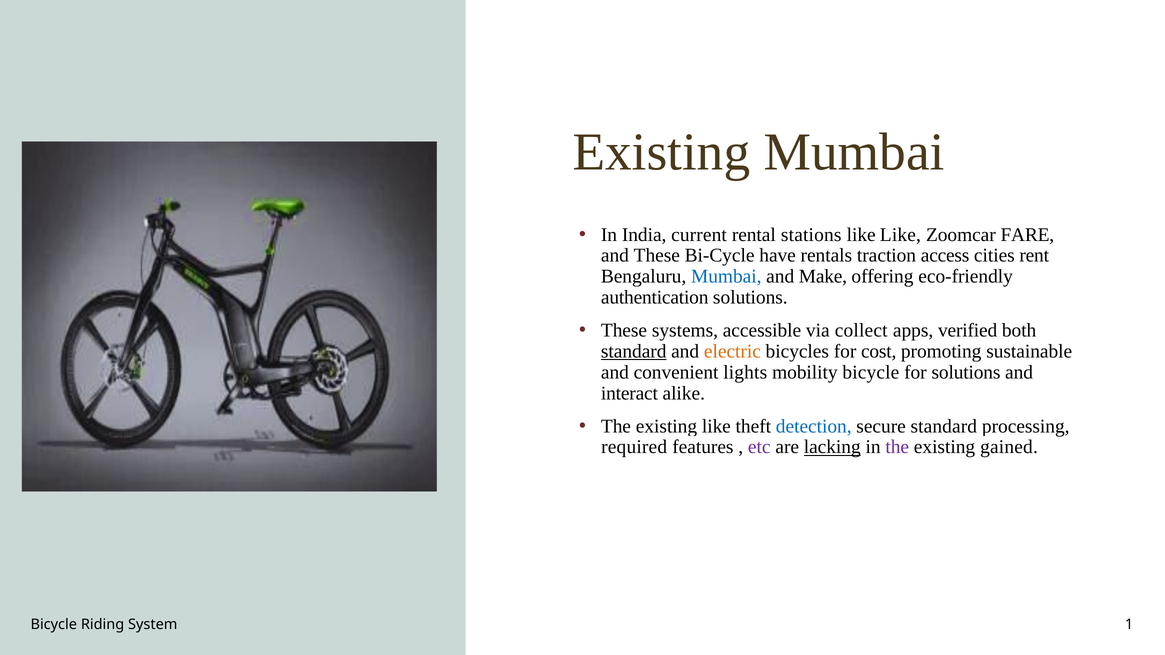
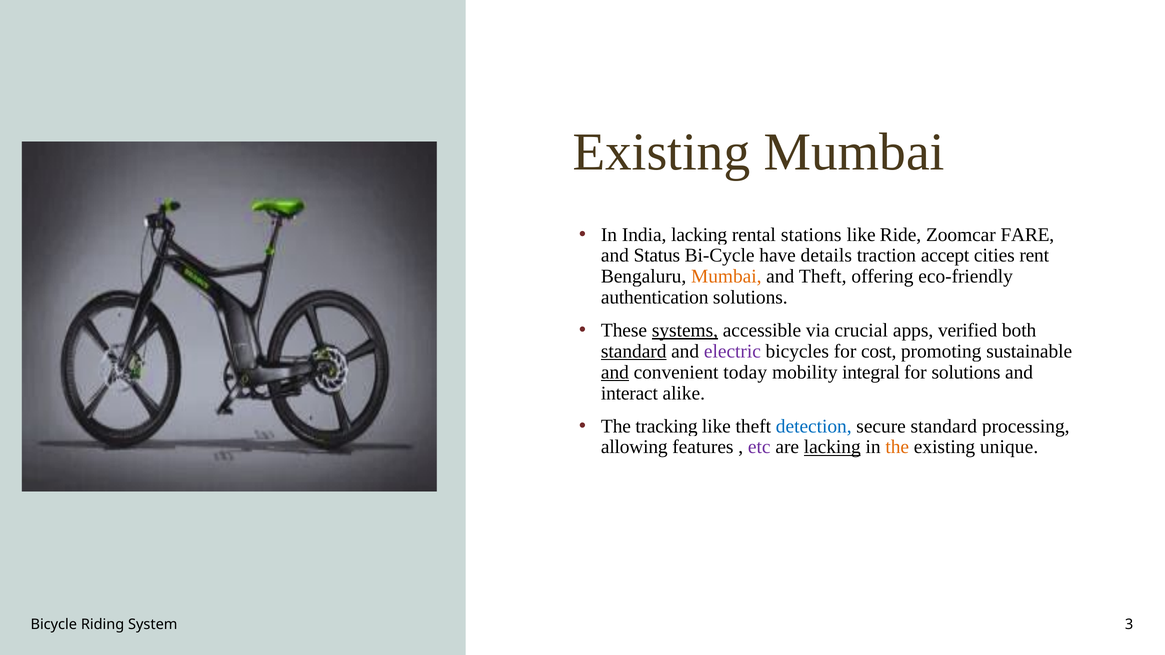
India current: current -> lacking
like Like: Like -> Ride
and These: These -> Status
rentals: rentals -> details
access: access -> accept
Mumbai at (726, 277) colour: blue -> orange
and Make: Make -> Theft
systems underline: none -> present
collect: collect -> crucial
electric colour: orange -> purple
and at (615, 372) underline: none -> present
lights: lights -> today
mobility bicycle: bicycle -> integral
existing at (666, 426): existing -> tracking
required: required -> allowing
the at (897, 447) colour: purple -> orange
gained: gained -> unique
1: 1 -> 3
